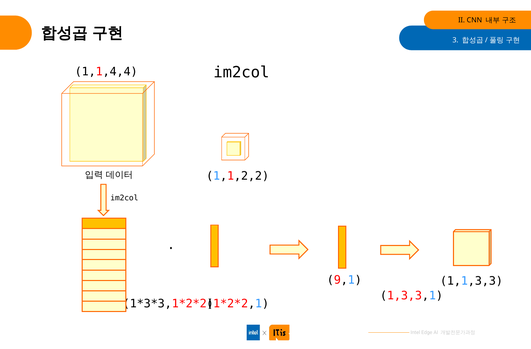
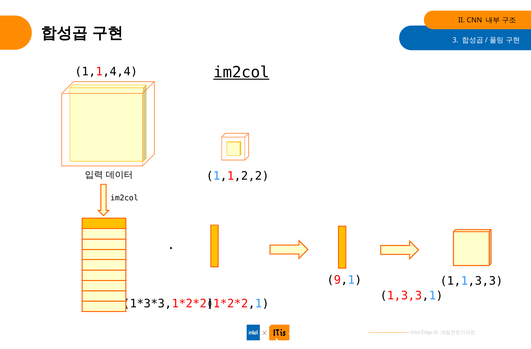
im2col at (241, 72) underline: none -> present
